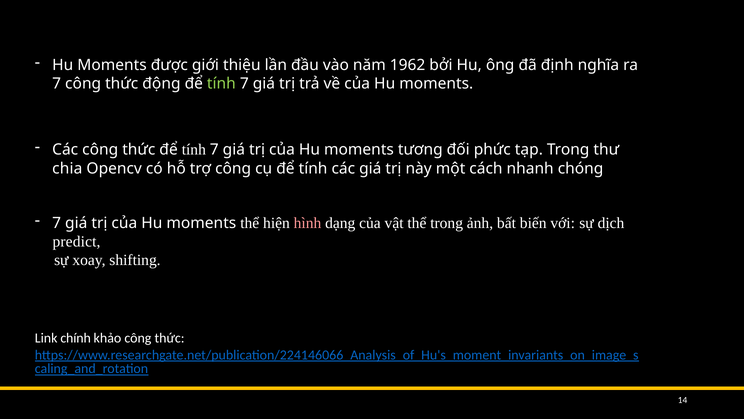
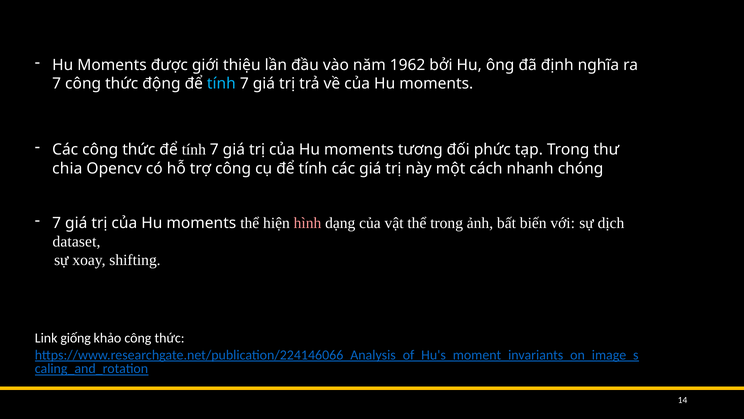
tính at (221, 84) colour: light green -> light blue
predict: predict -> dataset
chính: chính -> giống
